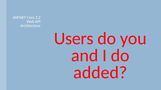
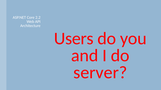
added: added -> server
